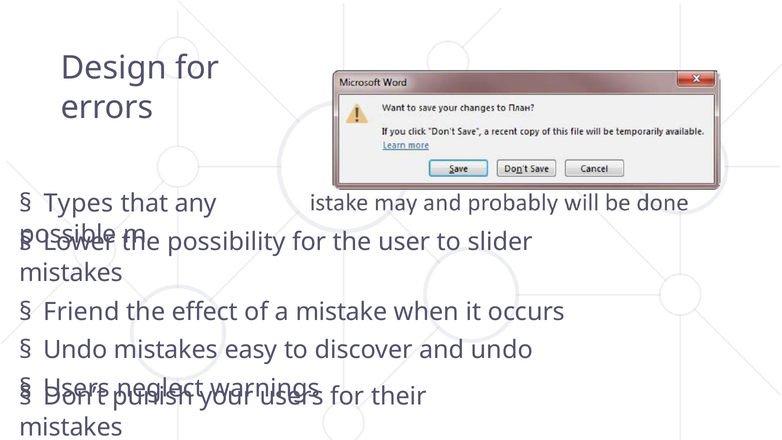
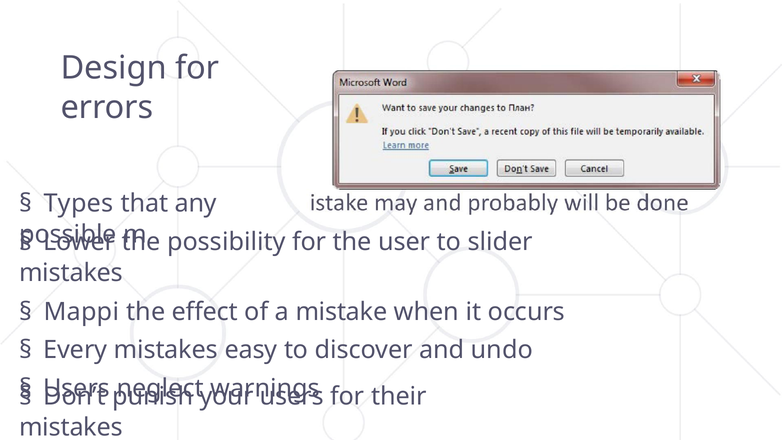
Friend: Friend -> Mappi
Undo at (75, 350): Undo -> Every
